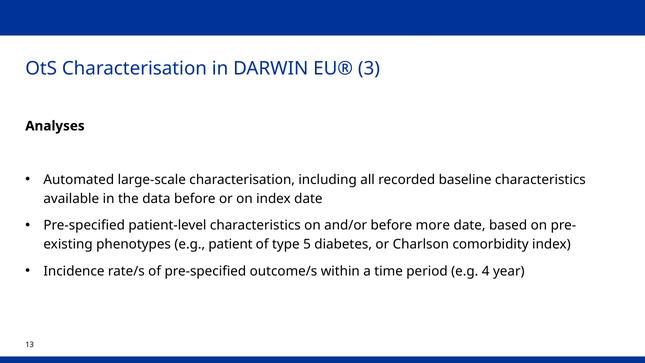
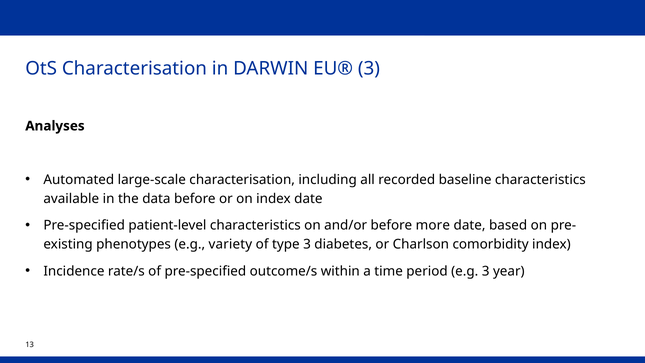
patient: patient -> variety
type 5: 5 -> 3
e.g 4: 4 -> 3
